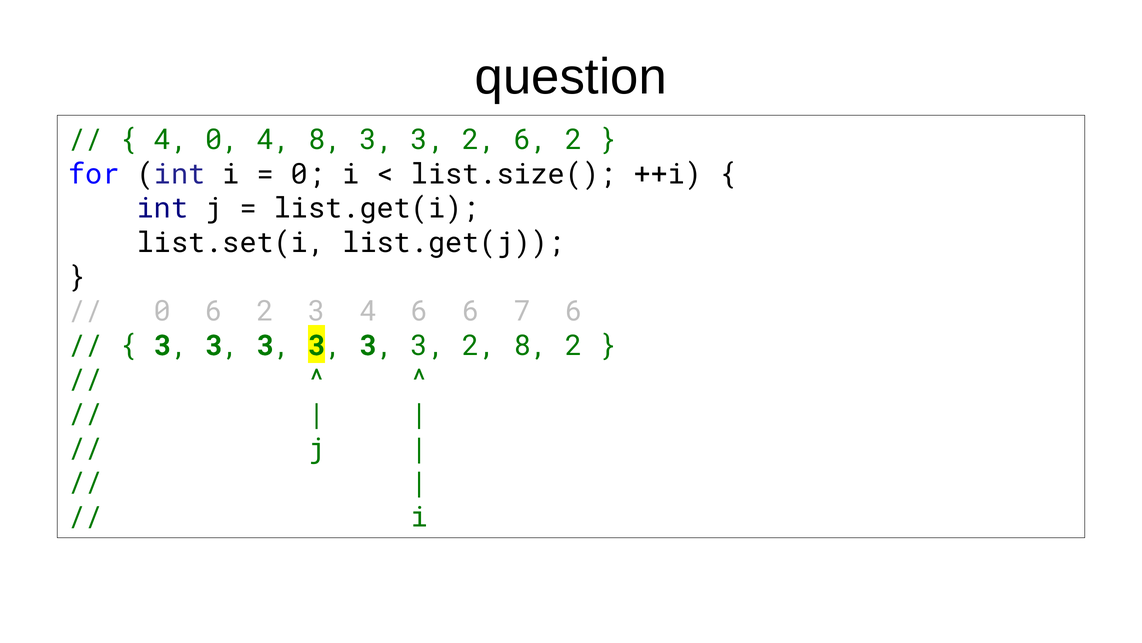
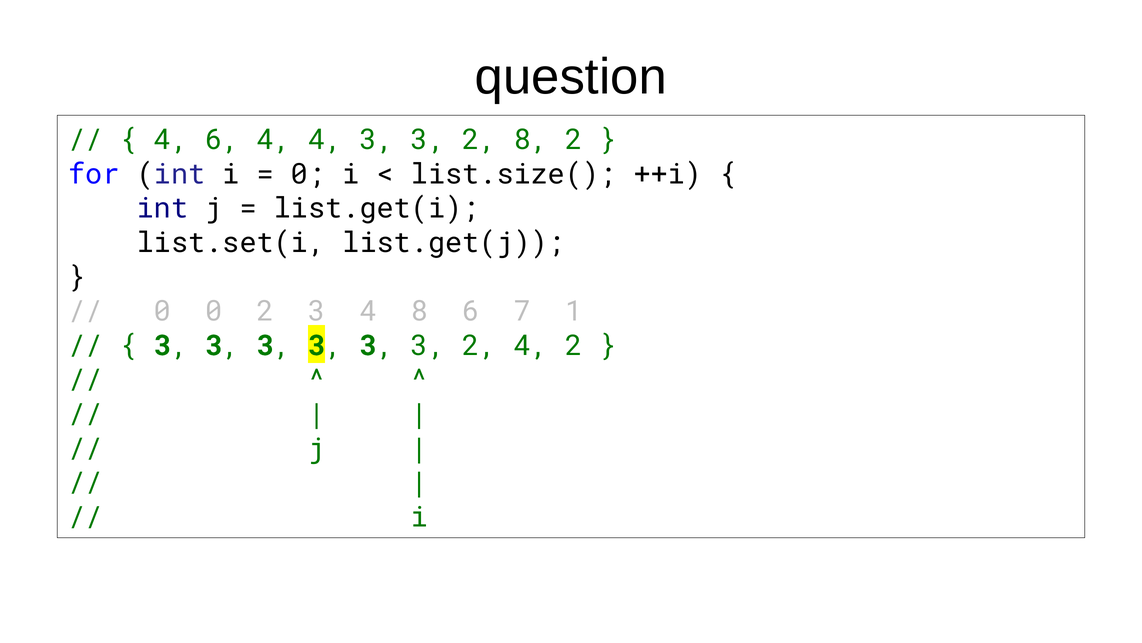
4 0: 0 -> 6
4 8: 8 -> 4
2 6: 6 -> 8
0 6: 6 -> 0
4 6: 6 -> 8
7 6: 6 -> 1
2 8: 8 -> 4
